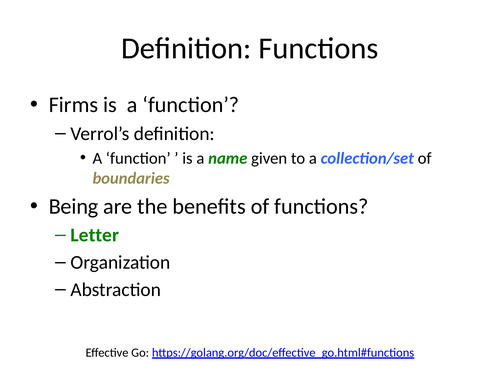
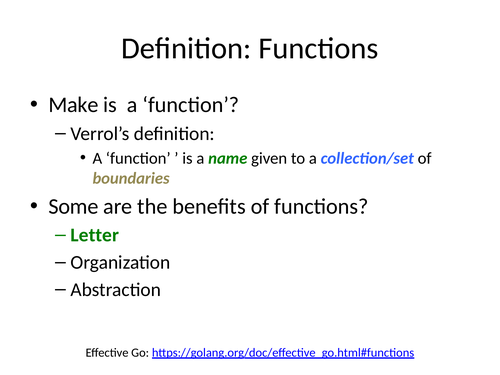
Firms: Firms -> Make
Being: Being -> Some
